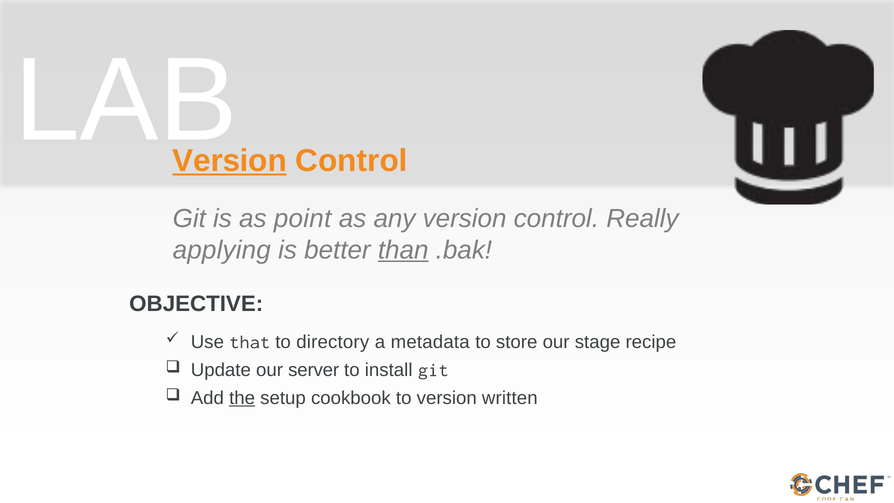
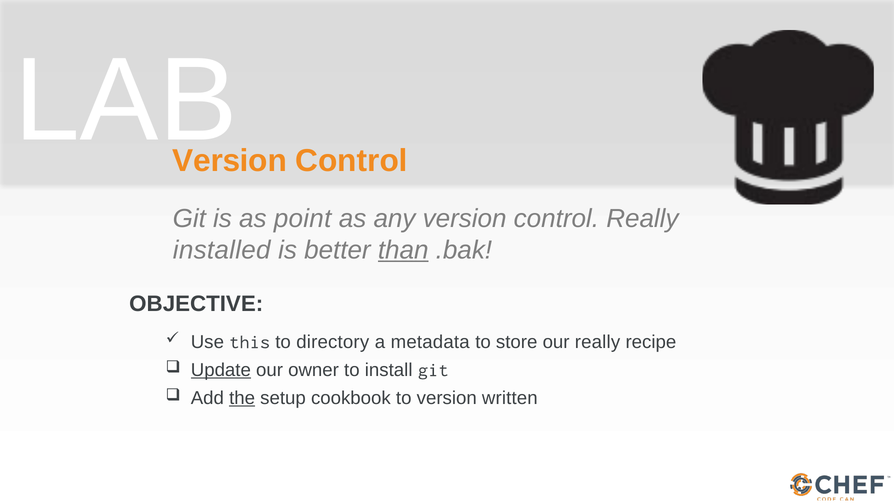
Version at (230, 161) underline: present -> none
applying: applying -> installed
that: that -> this
our stage: stage -> really
Update underline: none -> present
server: server -> owner
